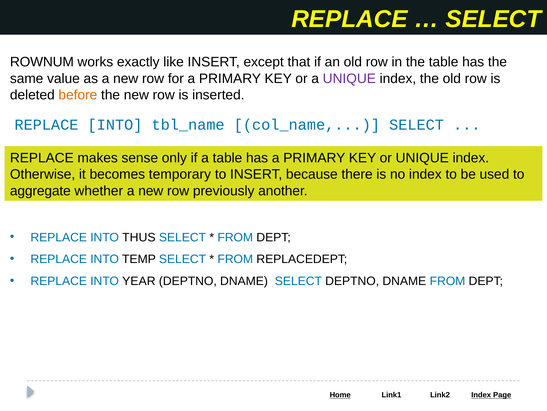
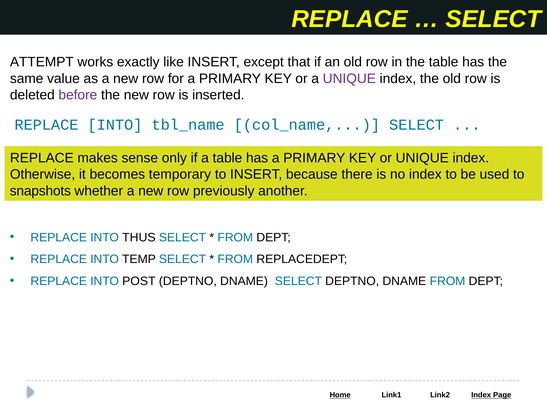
ROWNUM: ROWNUM -> ATTEMPT
before colour: orange -> purple
aggregate: aggregate -> snapshots
YEAR: YEAR -> POST
